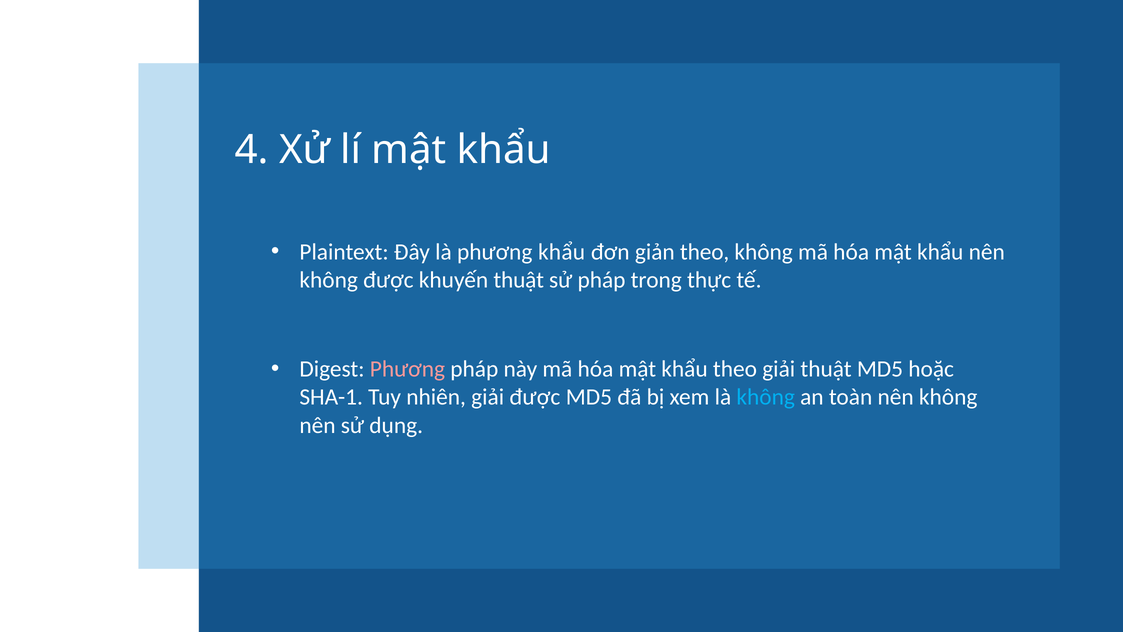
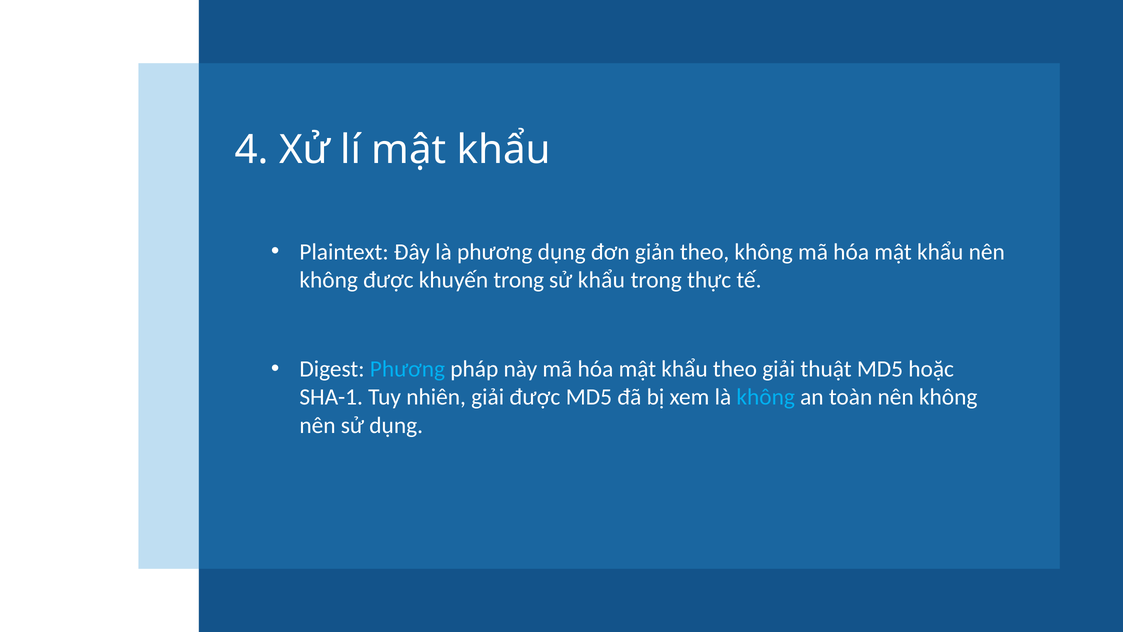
phương khẩu: khẩu -> dụng
khuyến thuật: thuật -> trong
sử pháp: pháp -> khẩu
Phương at (407, 369) colour: pink -> light blue
